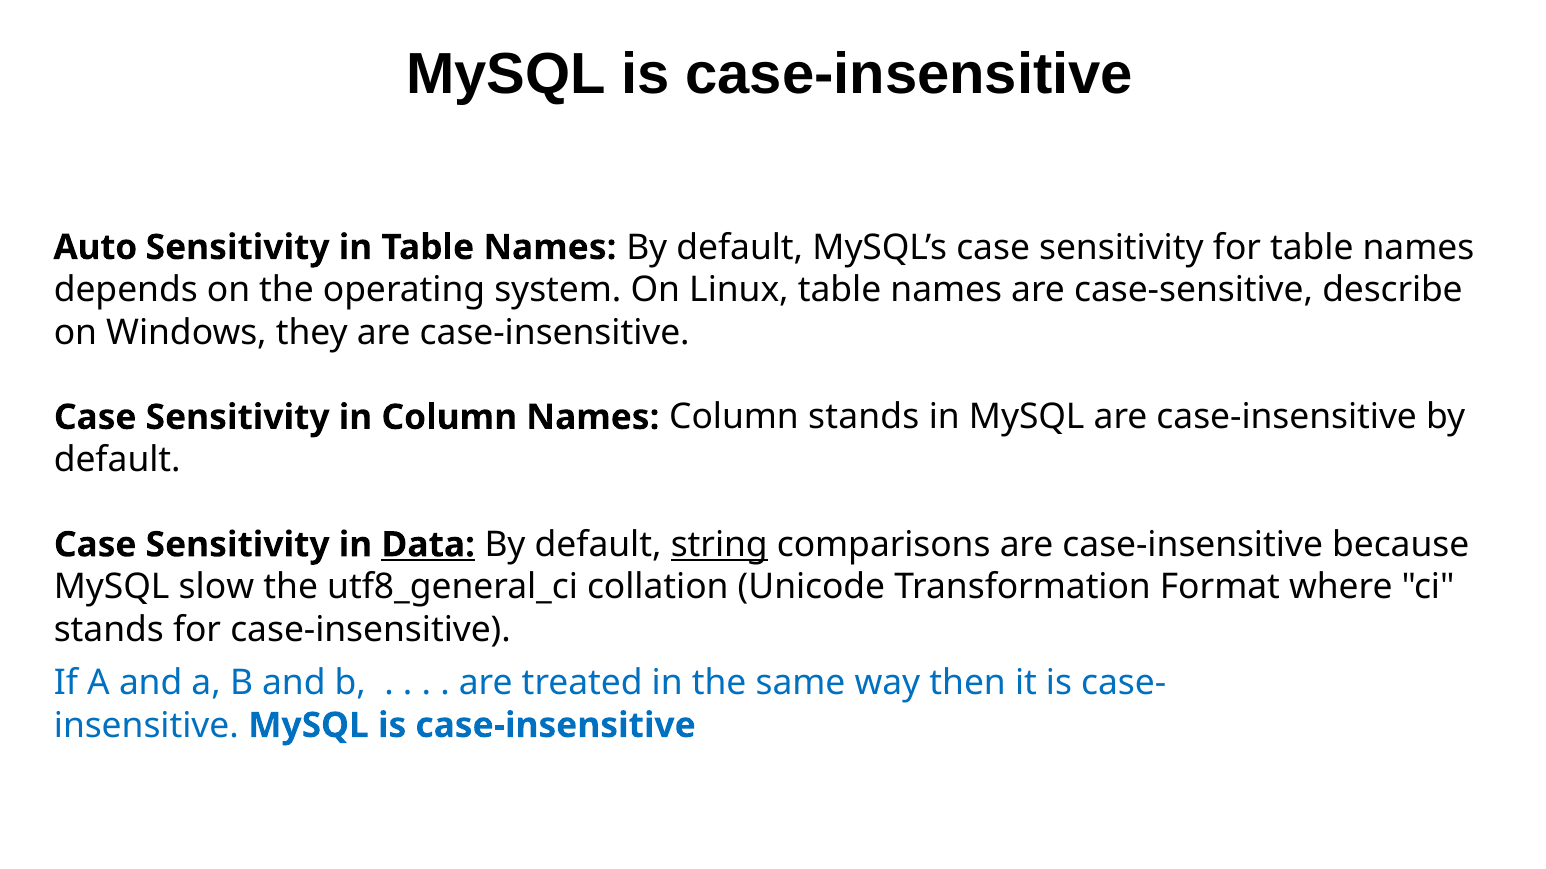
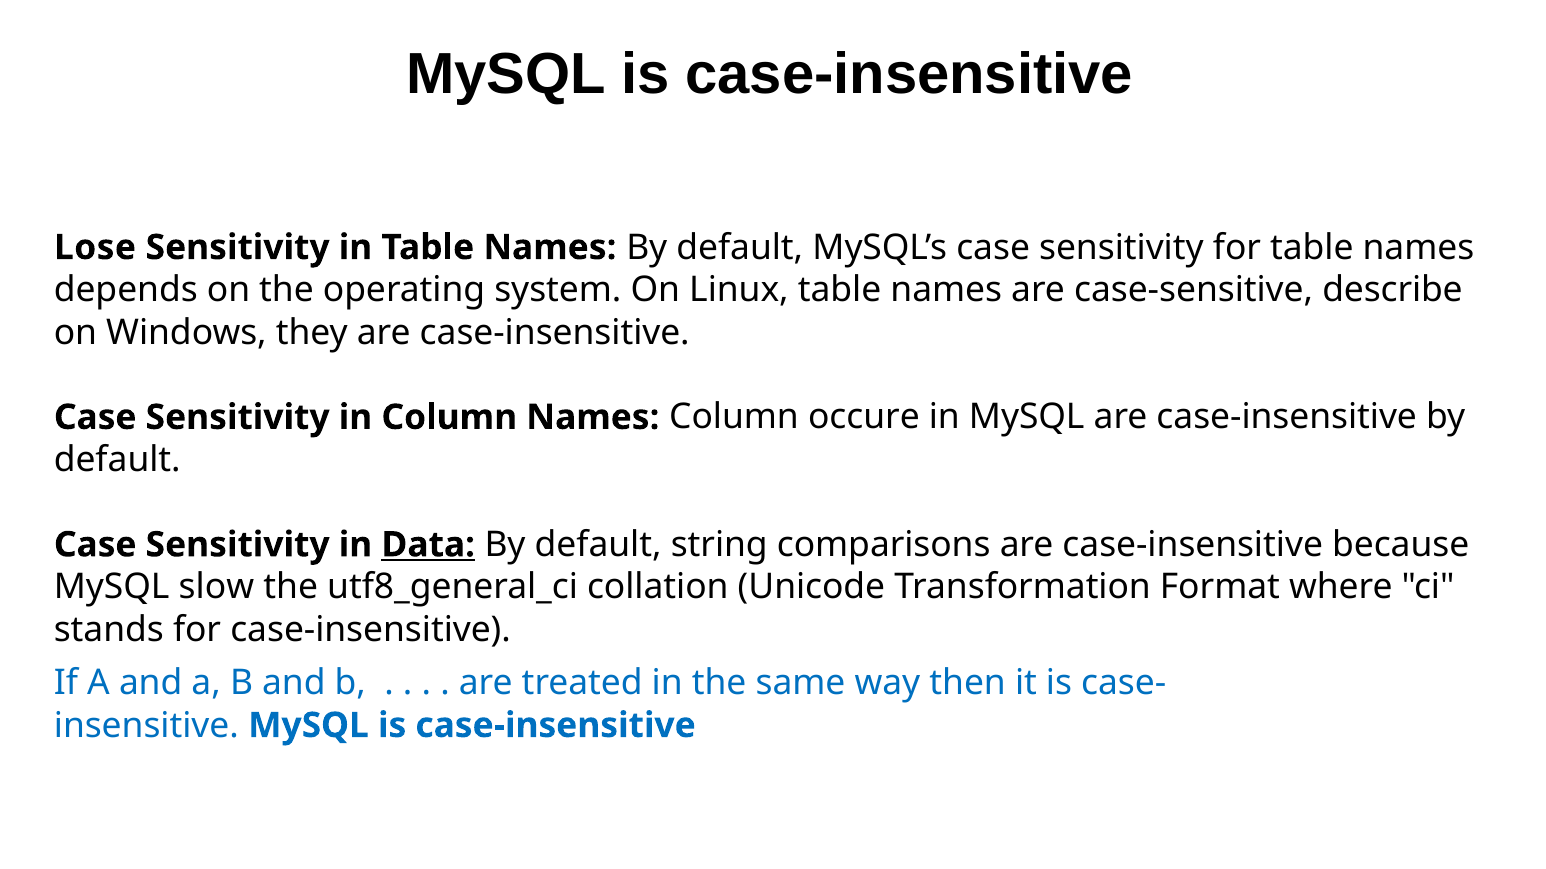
Auto: Auto -> Lose
Column stands: stands -> occure
string underline: present -> none
